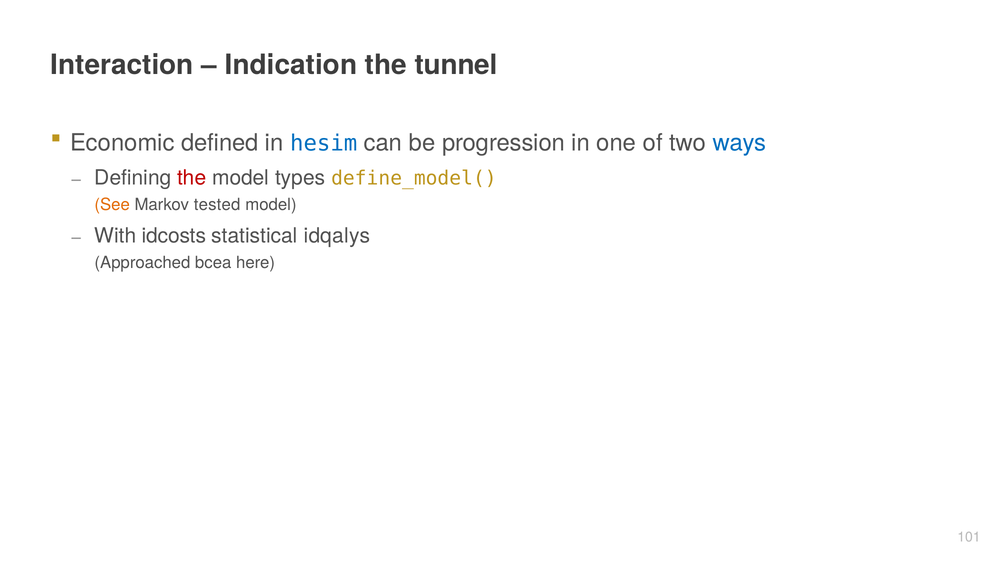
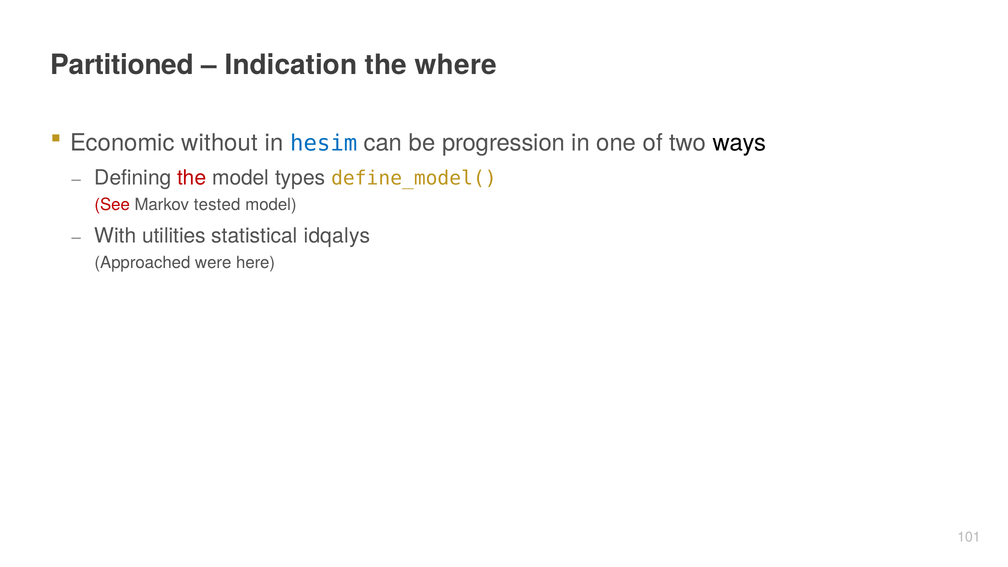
Interaction: Interaction -> Partitioned
tunnel: tunnel -> where
defined: defined -> without
ways colour: blue -> black
See colour: orange -> red
idcosts: idcosts -> utilities
bcea: bcea -> were
